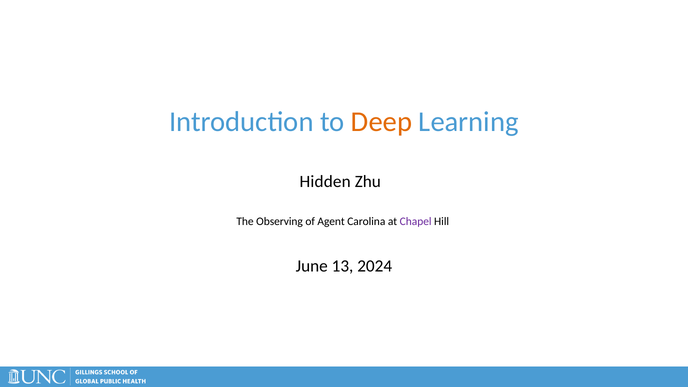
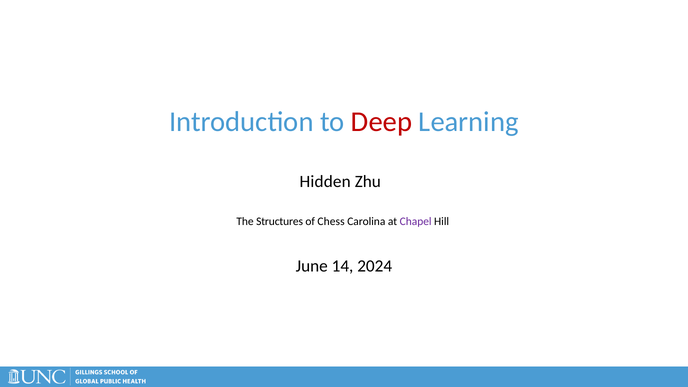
Deep colour: orange -> red
Observing: Observing -> Structures
Agent: Agent -> Chess
13: 13 -> 14
